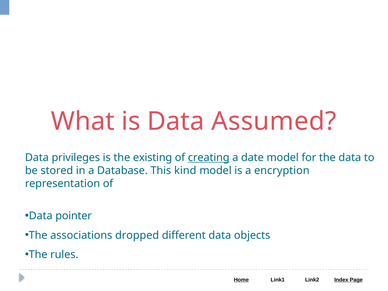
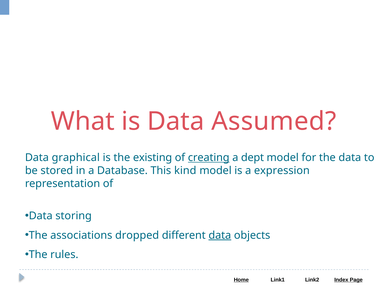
privileges: privileges -> graphical
date: date -> dept
encryption: encryption -> expression
pointer: pointer -> storing
data at (220, 235) underline: none -> present
